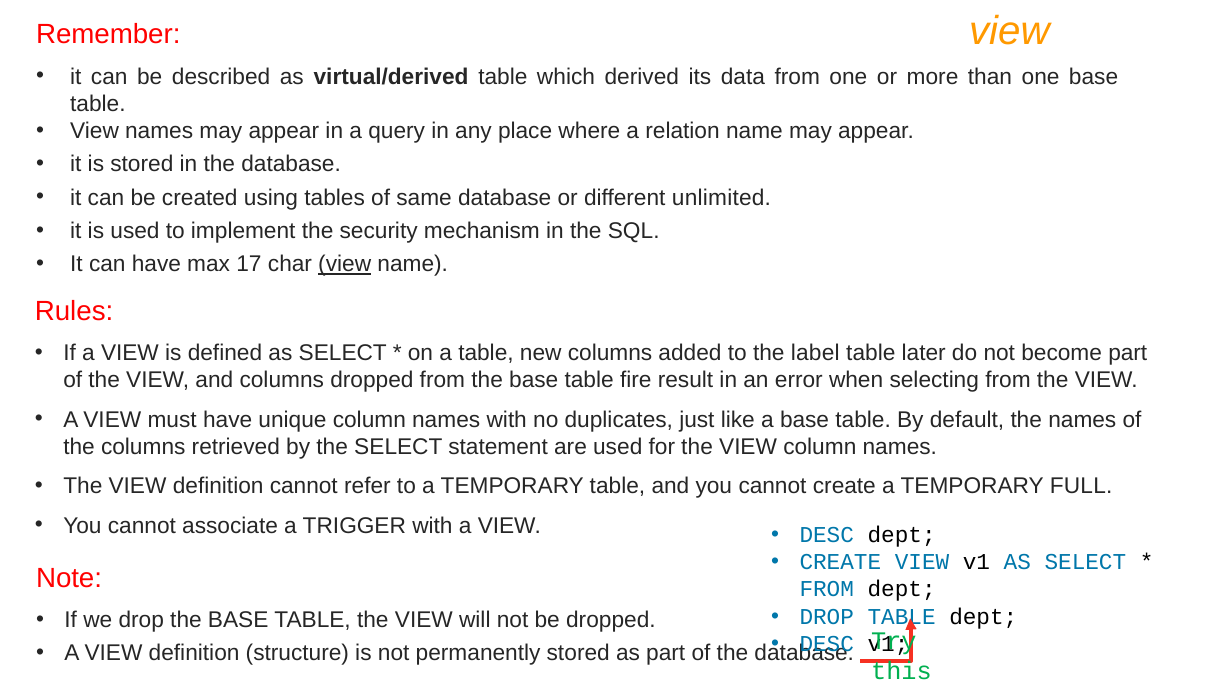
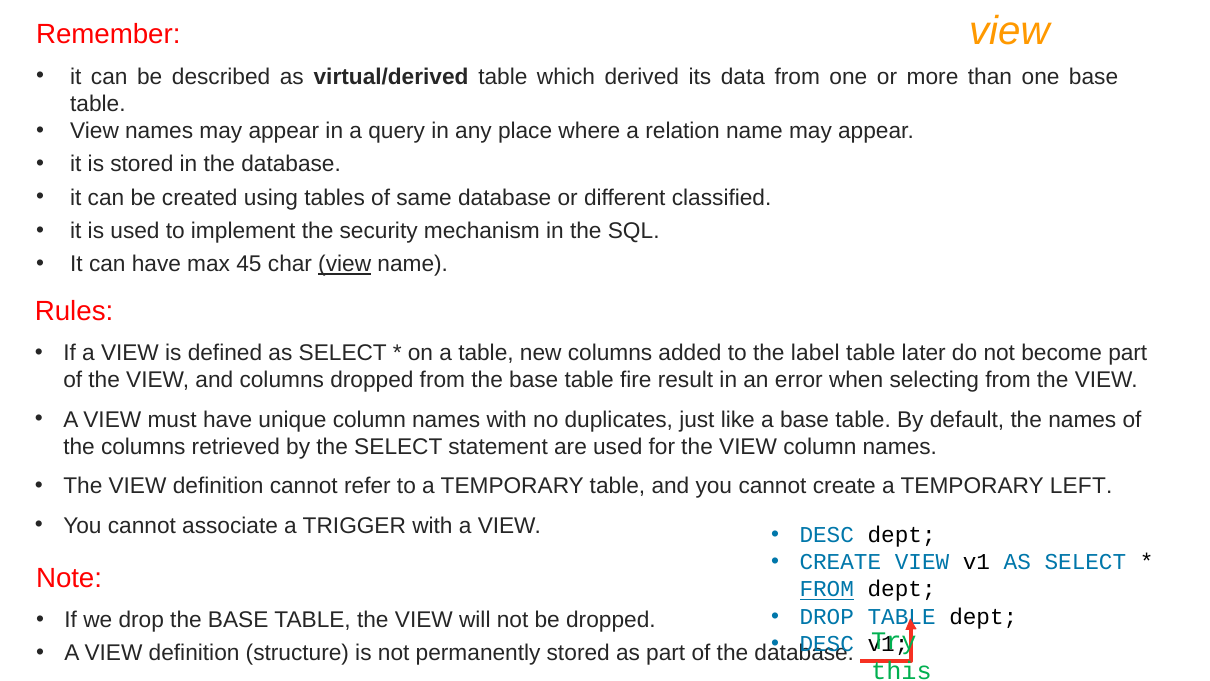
unlimited: unlimited -> classified
17: 17 -> 45
FULL: FULL -> LEFT
FROM at (827, 589) underline: none -> present
